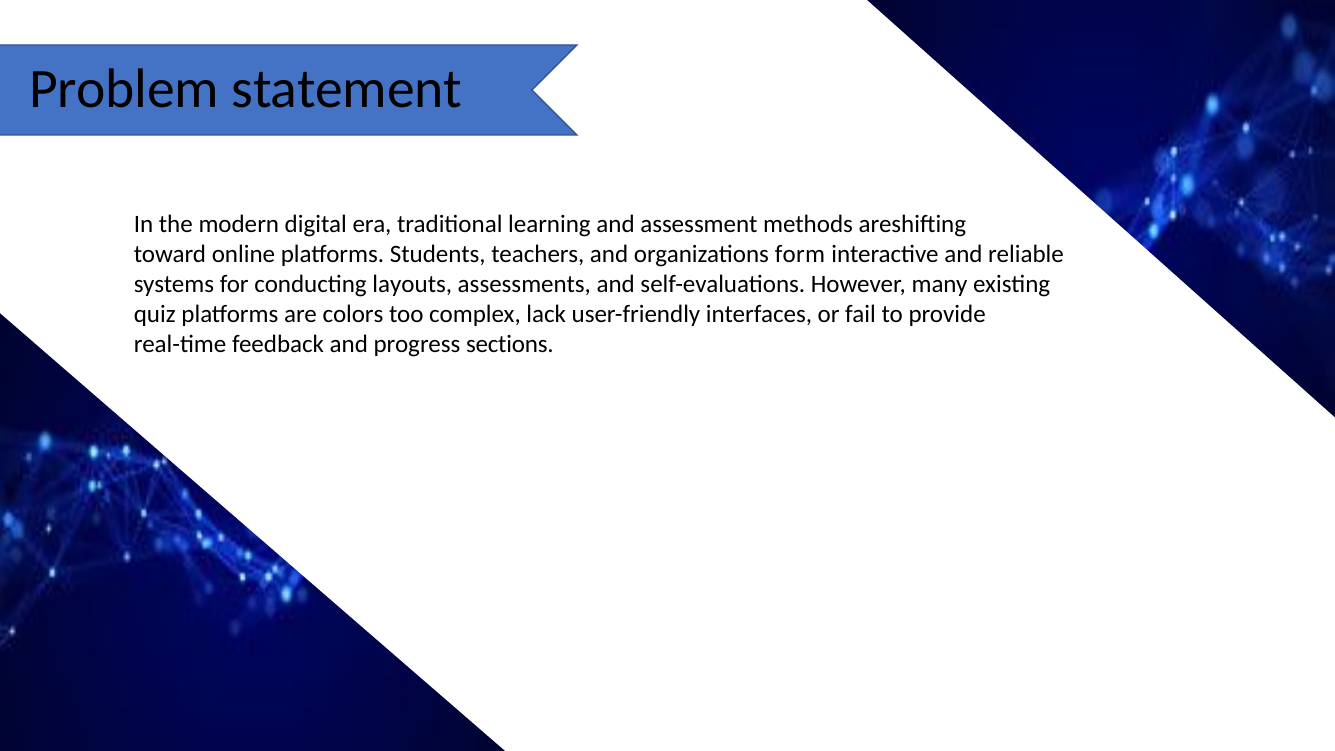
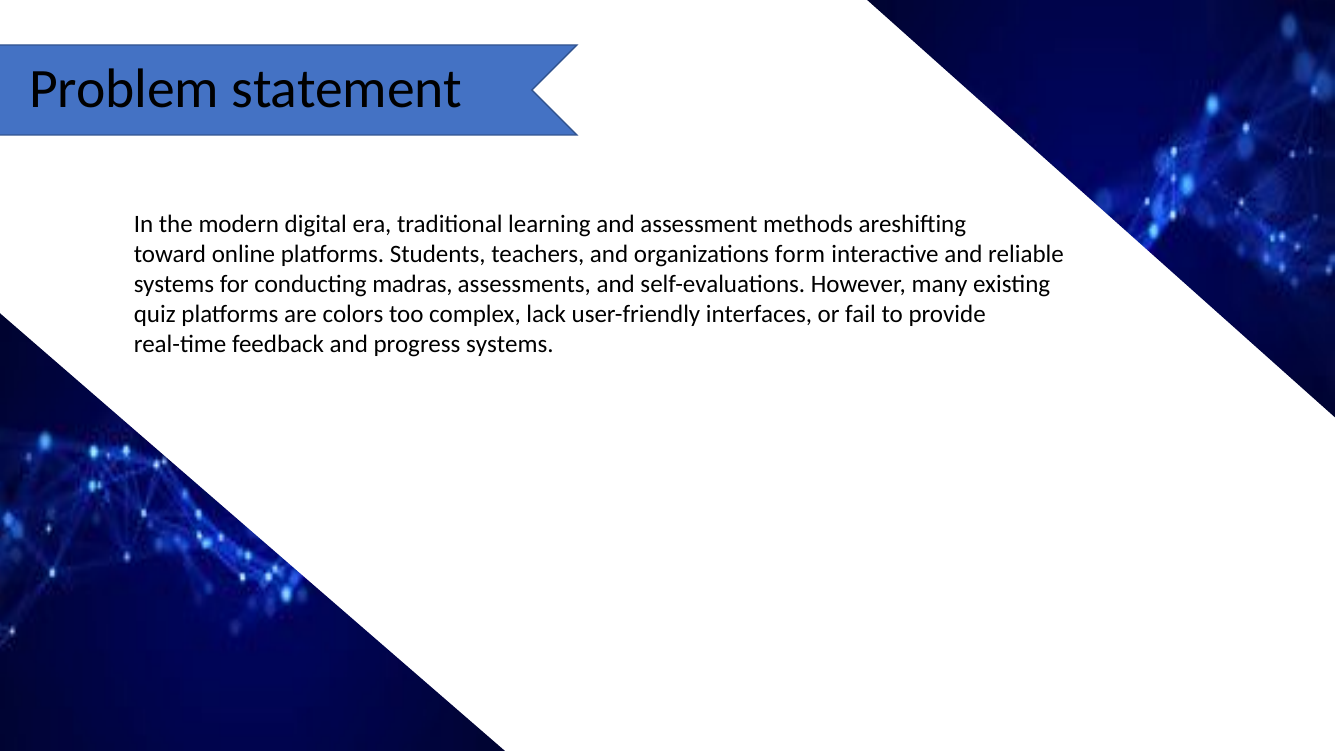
layouts: layouts -> madras
progress sections: sections -> systems
